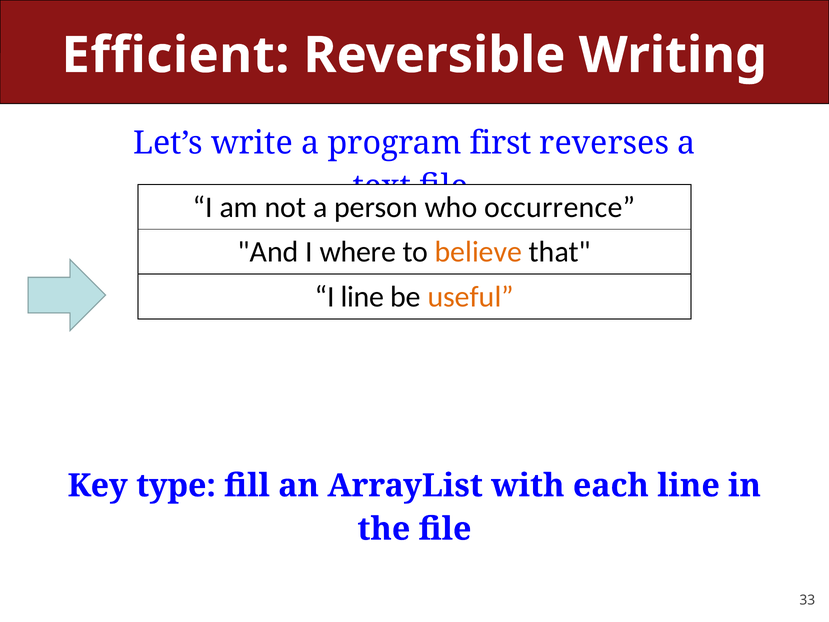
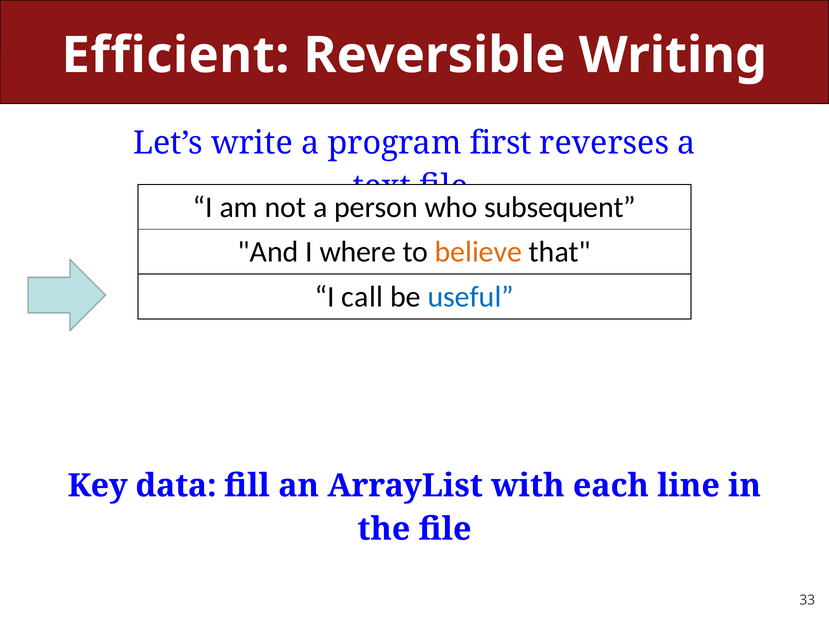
occurrence: occurrence -> subsequent
I line: line -> call
useful colour: orange -> blue
type: type -> data
